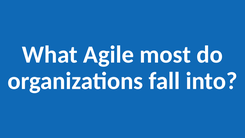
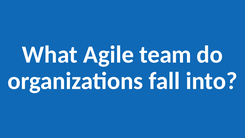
most: most -> team
